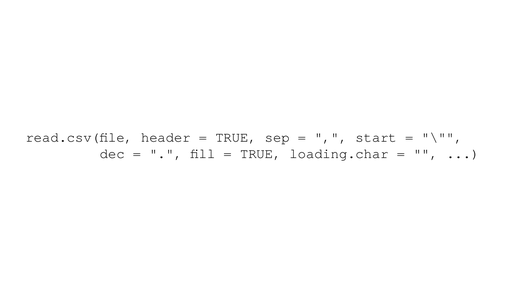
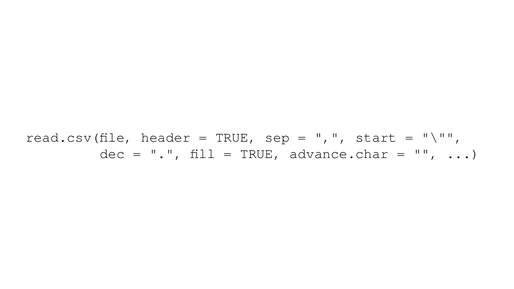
loading.char: loading.char -> advance.char
